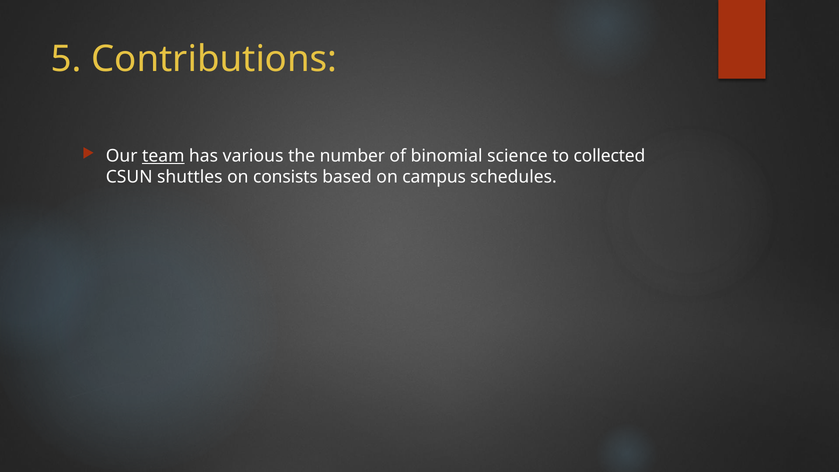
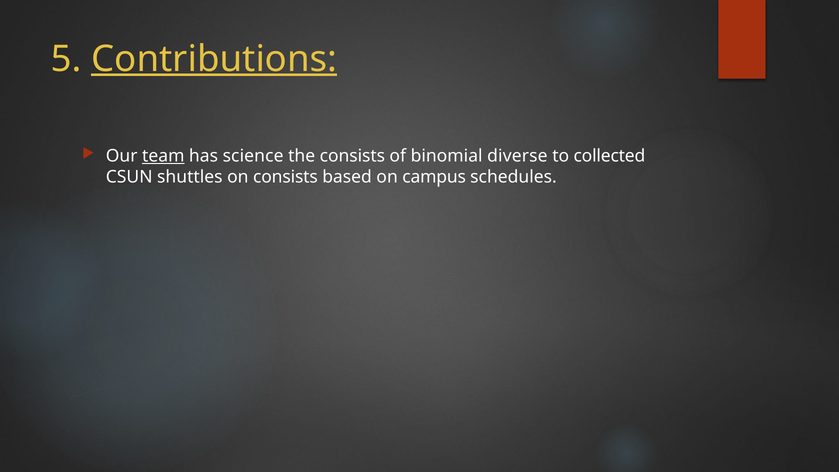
Contributions underline: none -> present
various: various -> science
the number: number -> consists
science: science -> diverse
